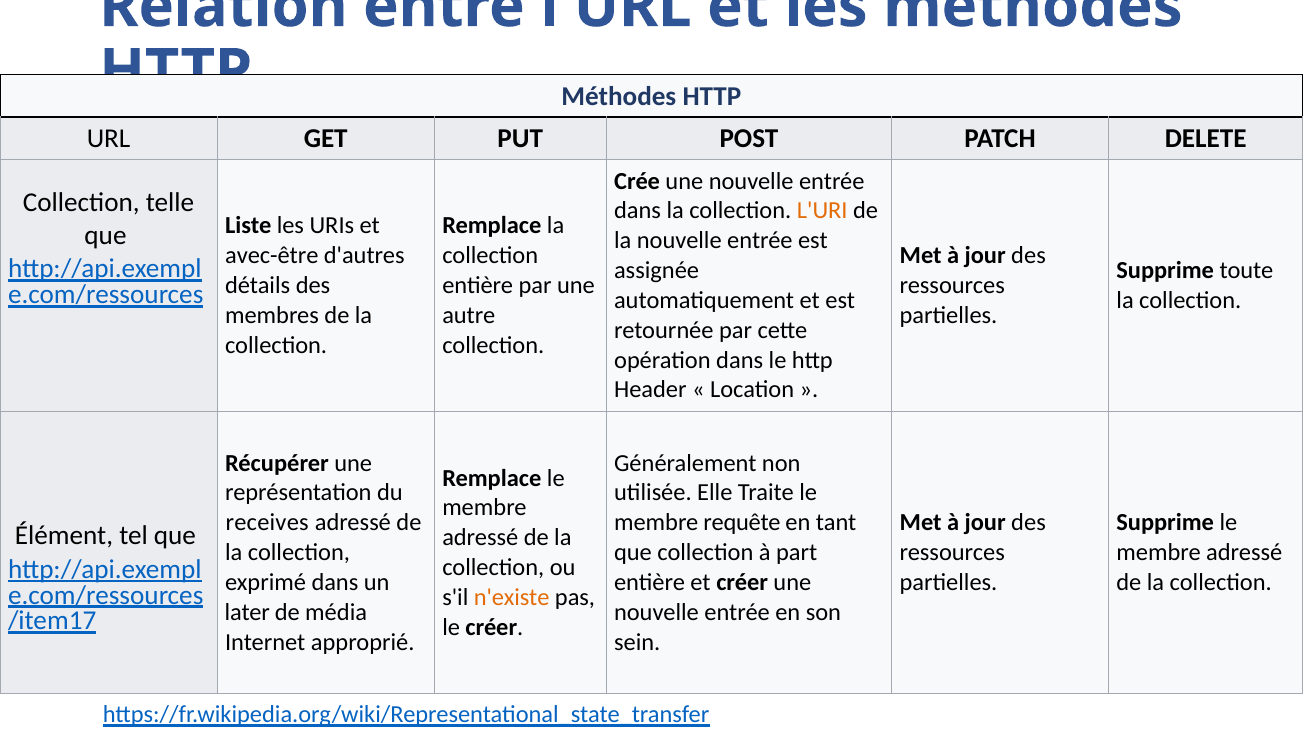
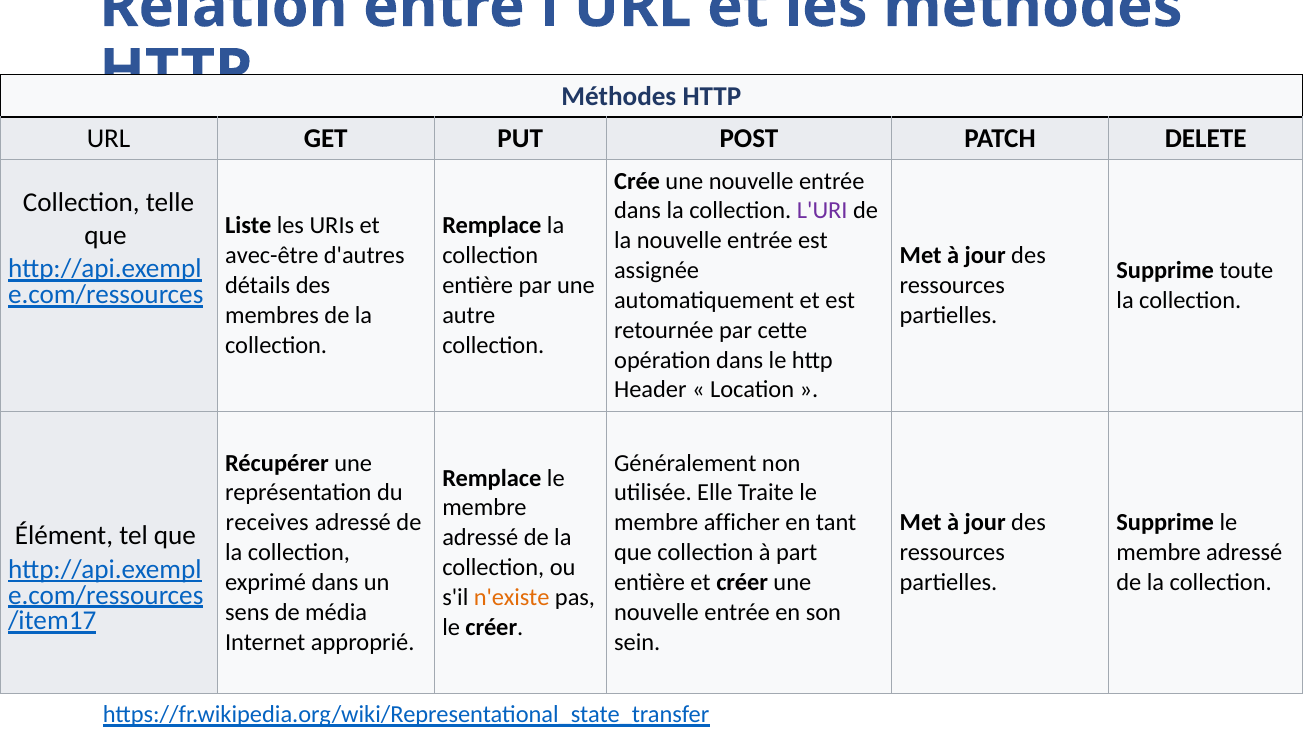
L'URI colour: orange -> purple
requête: requête -> afficher
later: later -> sens
